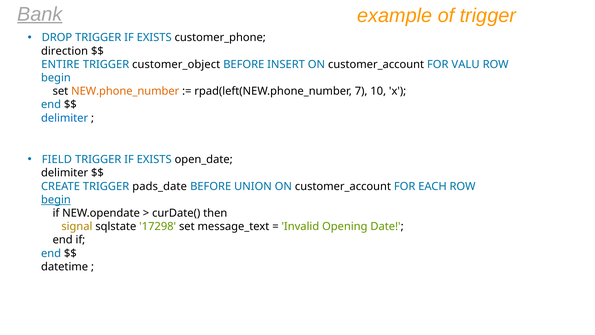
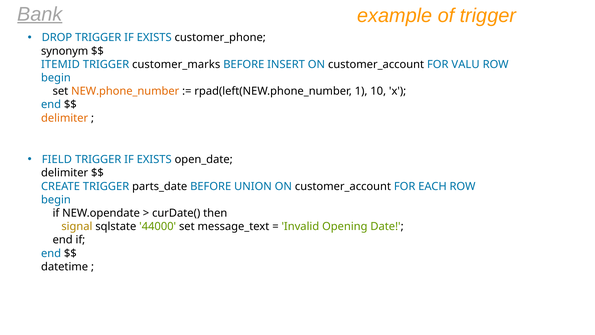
direction: direction -> synonym
ENTIRE: ENTIRE -> ITEMID
customer_object: customer_object -> customer_marks
7: 7 -> 1
delimiter at (65, 118) colour: blue -> orange
pads_date: pads_date -> parts_date
begin at (56, 200) underline: present -> none
17298: 17298 -> 44000
